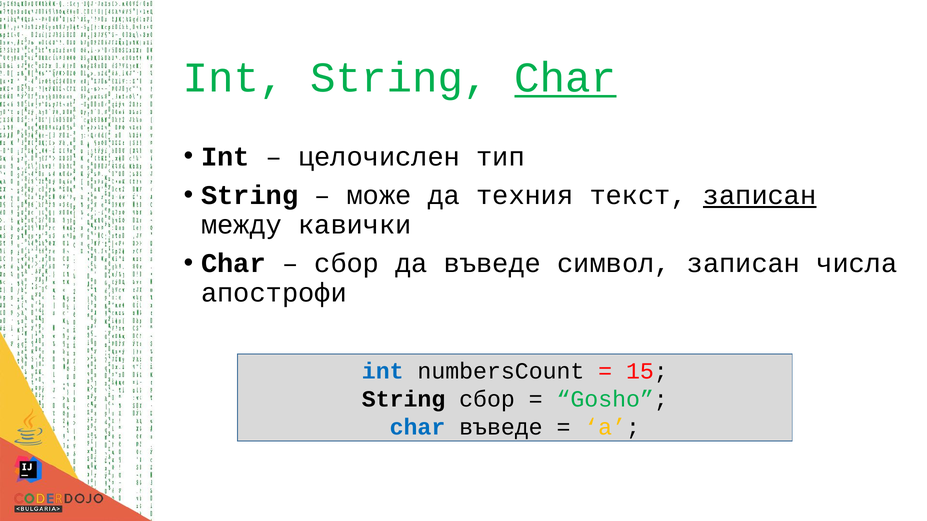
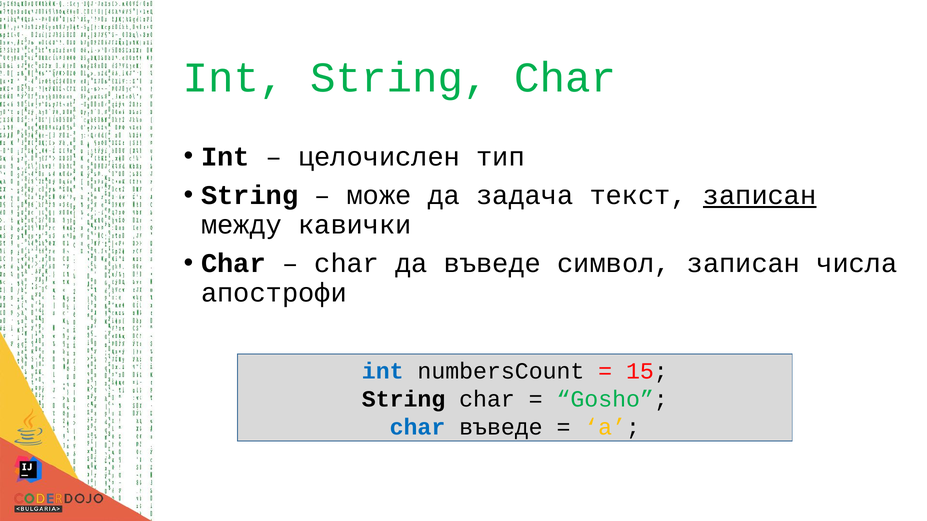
Char at (565, 78) underline: present -> none
техния: техния -> задача
сбор at (347, 264): сбор -> char
сбор at (487, 399): сбор -> char
